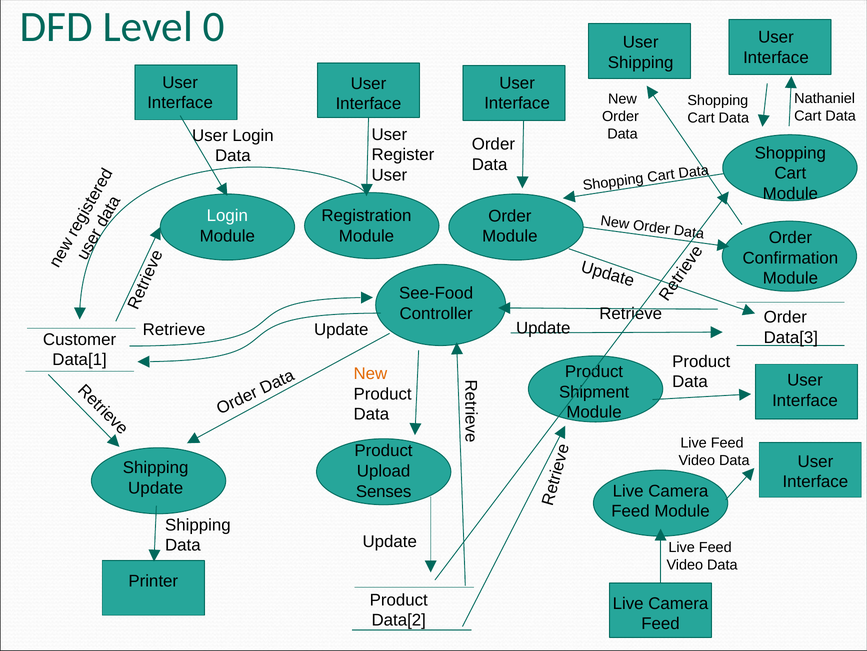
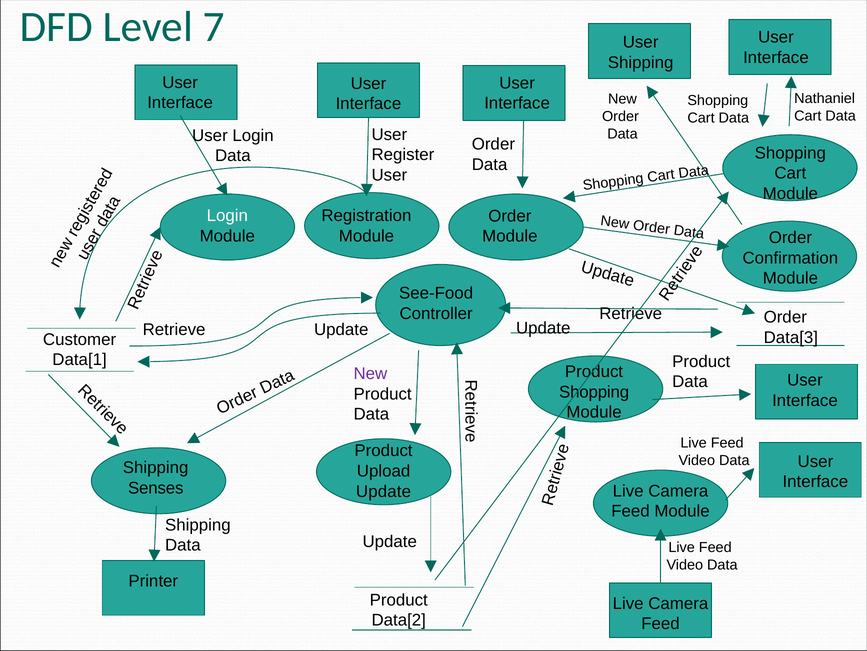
0: 0 -> 7
New at (370, 373) colour: orange -> purple
Shipment at (594, 391): Shipment -> Shopping
Update at (156, 487): Update -> Senses
Senses at (384, 491): Senses -> Update
